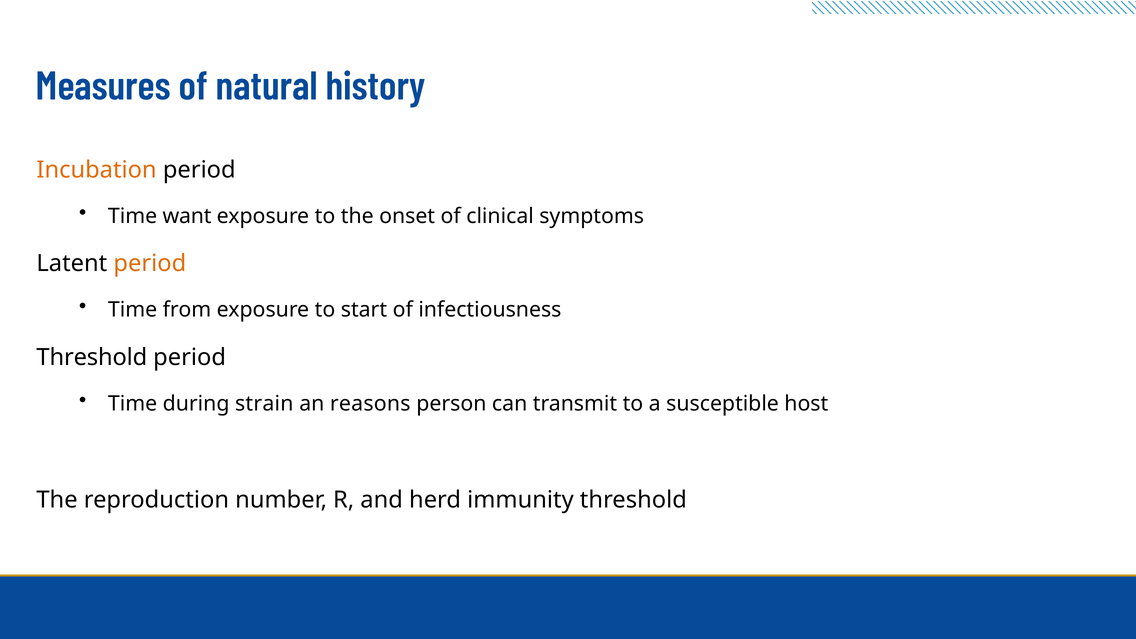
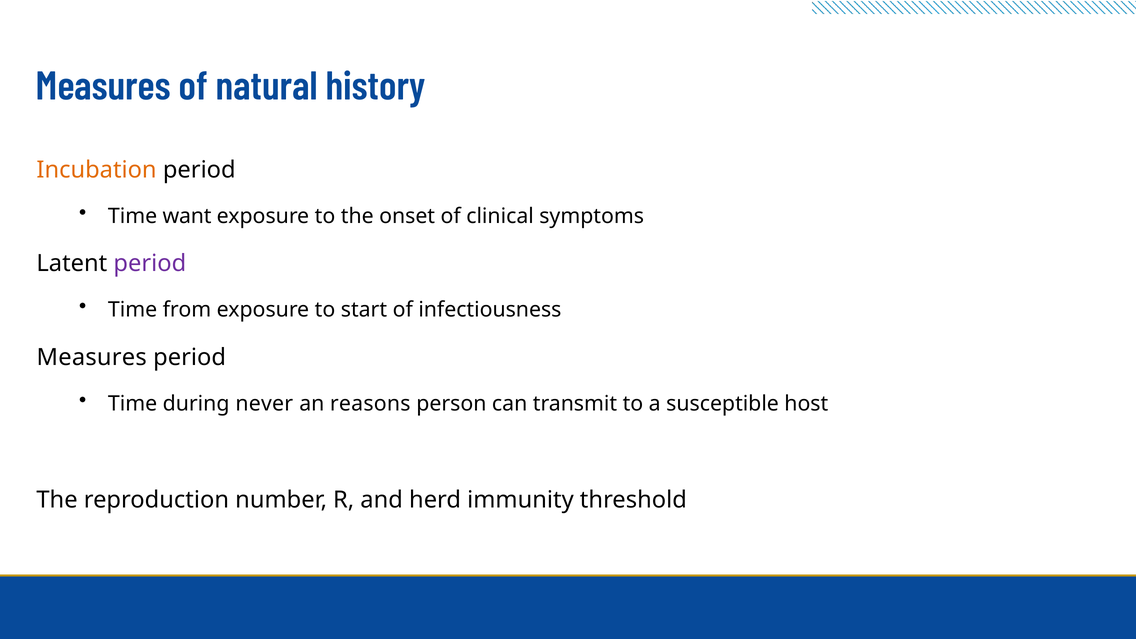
period at (150, 264) colour: orange -> purple
Threshold at (92, 357): Threshold -> Measures
strain: strain -> never
